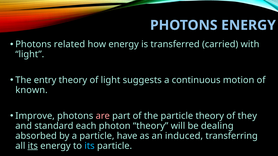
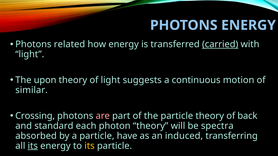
carried underline: none -> present
entry: entry -> upon
known: known -> similar
Improve: Improve -> Crossing
they: they -> back
dealing: dealing -> spectra
its at (90, 146) colour: light blue -> yellow
